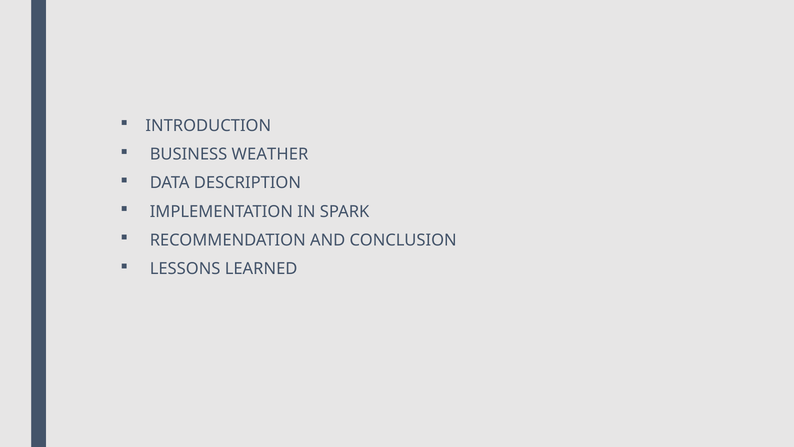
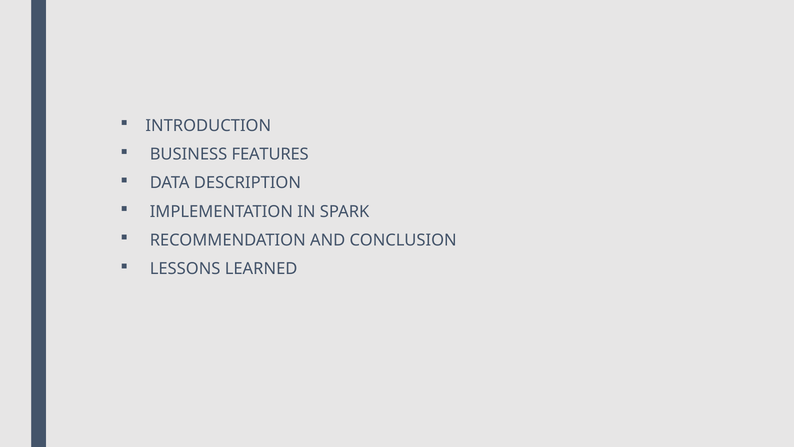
WEATHER: WEATHER -> FEATURES
